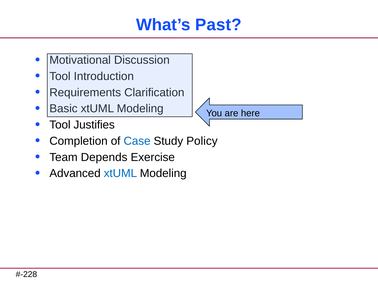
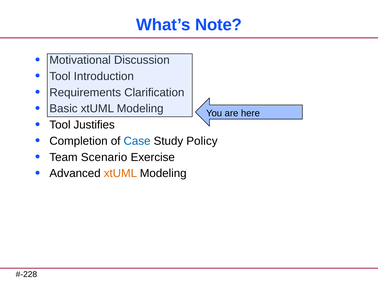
Past: Past -> Note
Depends: Depends -> Scenario
xtUML at (120, 173) colour: blue -> orange
